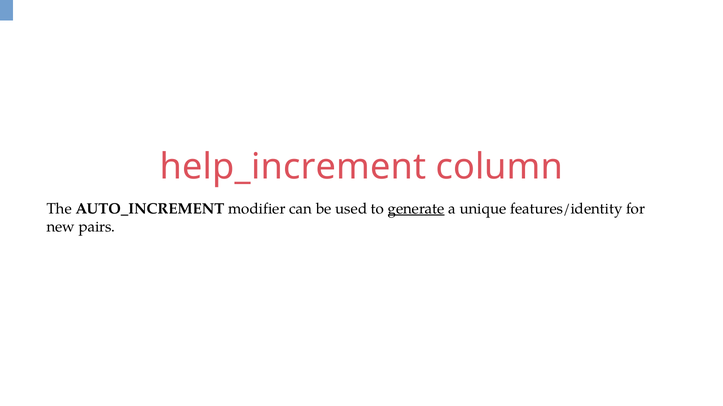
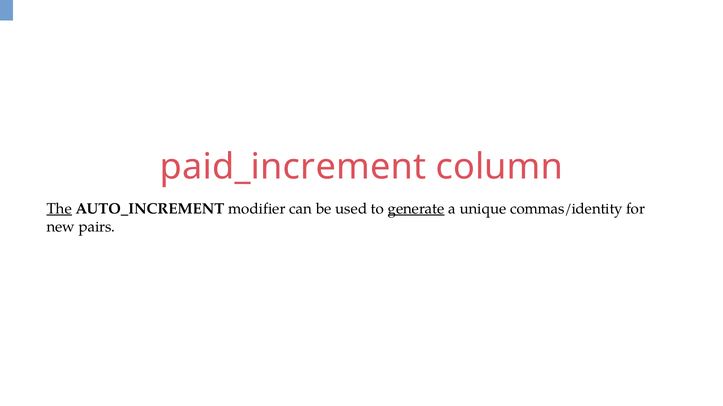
help_increment: help_increment -> paid_increment
The underline: none -> present
features/identity: features/identity -> commas/identity
